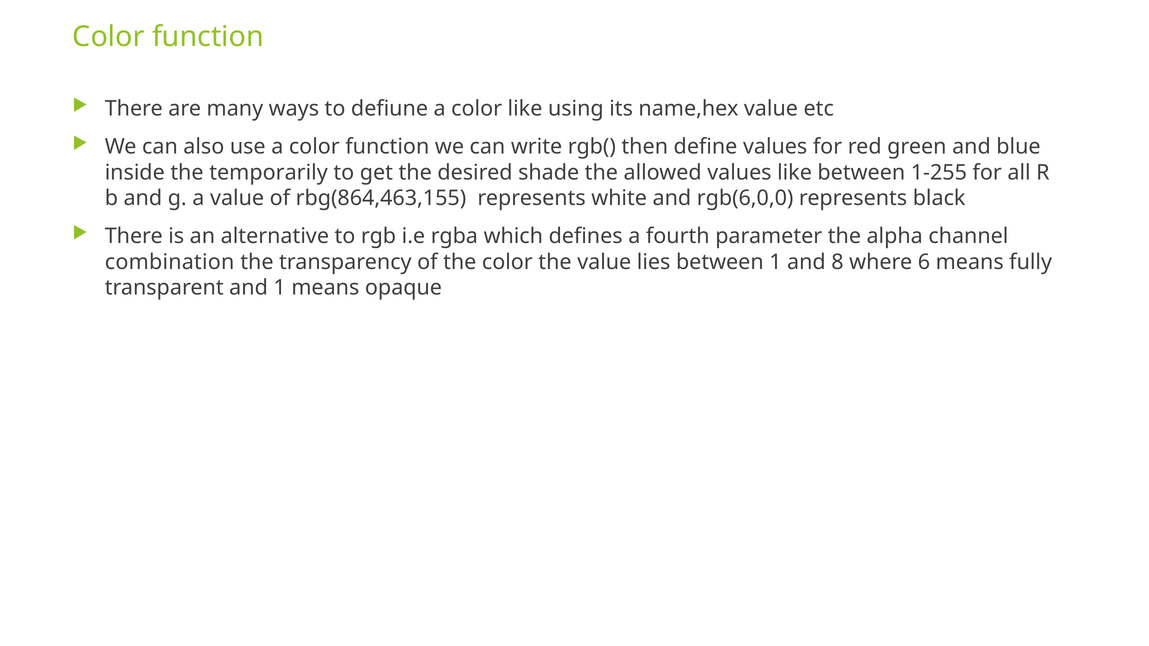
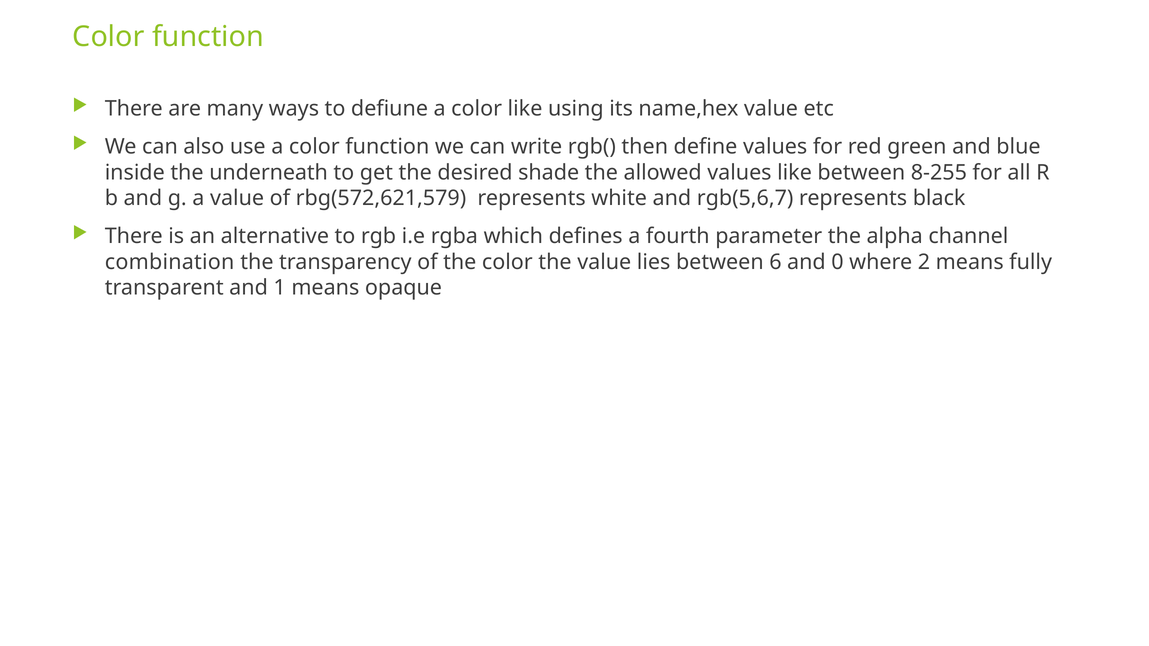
temporarily: temporarily -> underneath
1-255: 1-255 -> 8-255
rbg(864,463,155: rbg(864,463,155 -> rbg(572,621,579
rgb(6,0,0: rgb(6,0,0 -> rgb(5,6,7
between 1: 1 -> 6
8: 8 -> 0
6: 6 -> 2
